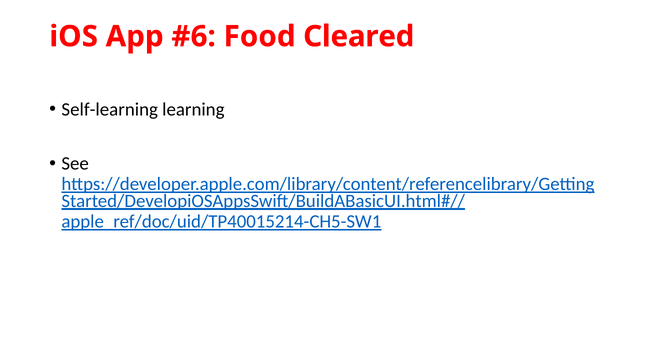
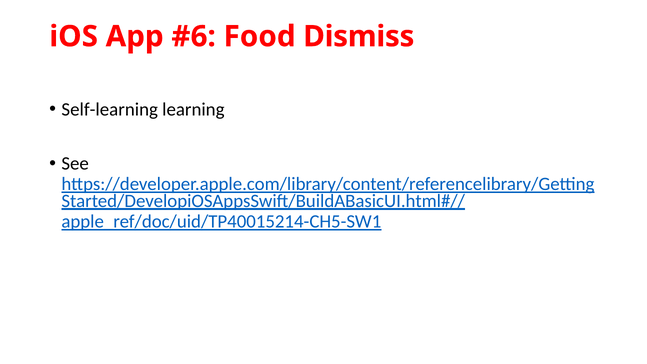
Cleared: Cleared -> Dismiss
